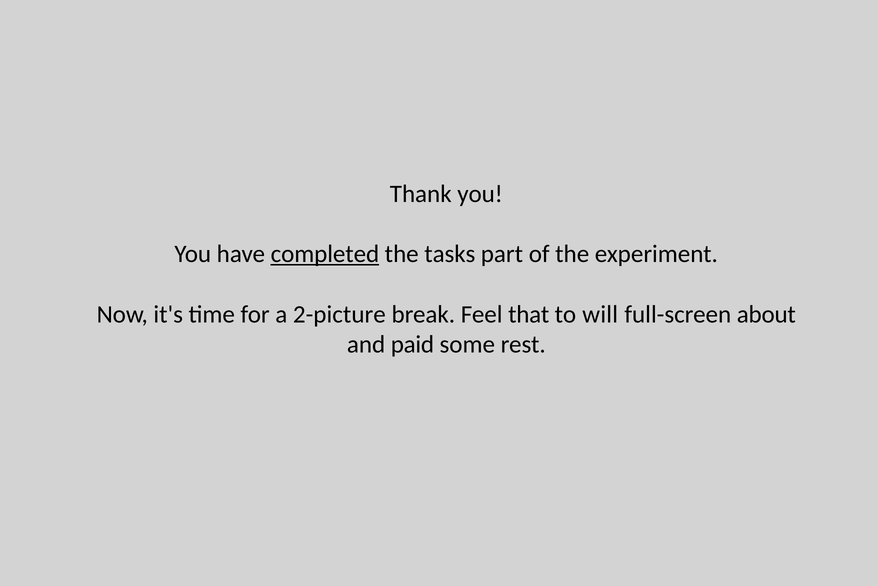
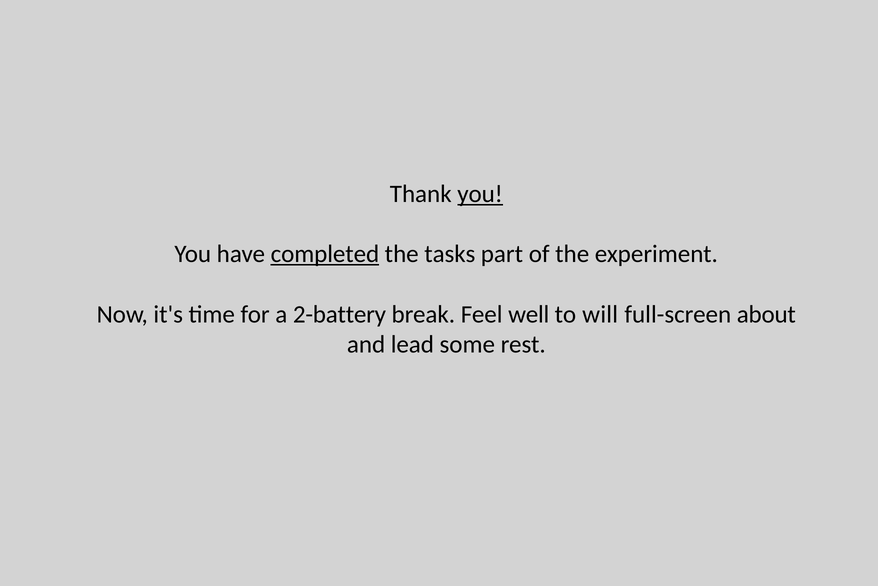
you at (480, 194) underline: none -> present
2-picture: 2-picture -> 2-battery
that: that -> well
paid: paid -> lead
